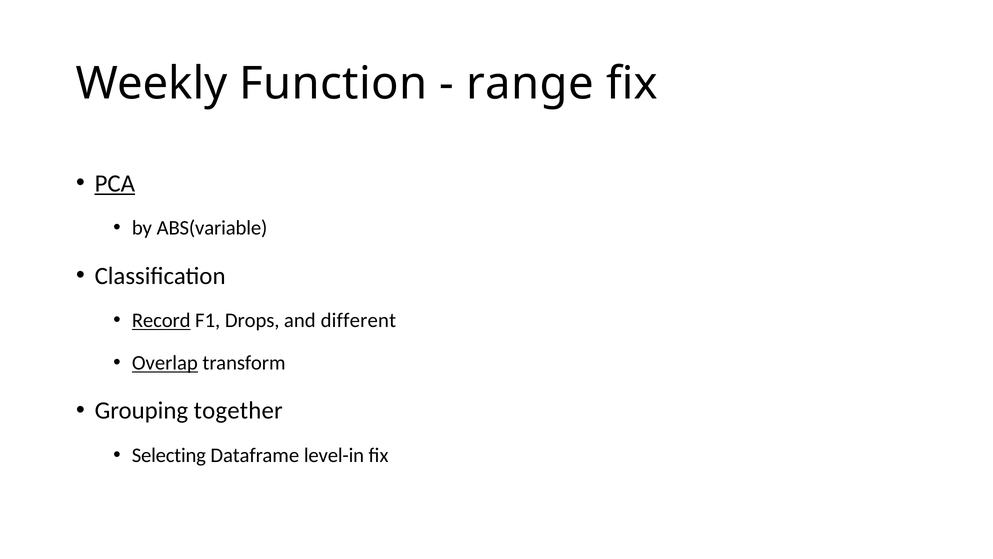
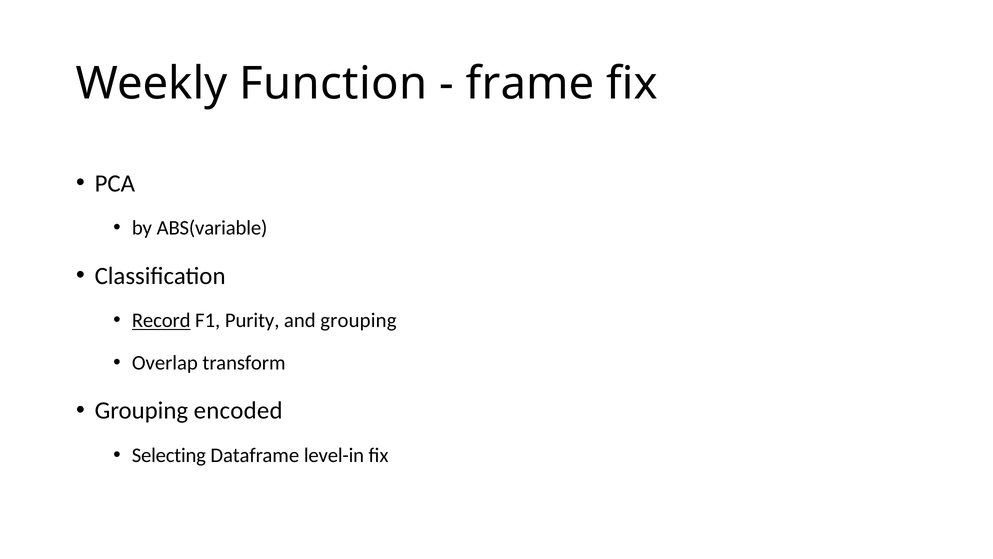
range: range -> frame
PCA underline: present -> none
Drops: Drops -> Purity
and different: different -> grouping
Overlap underline: present -> none
together: together -> encoded
